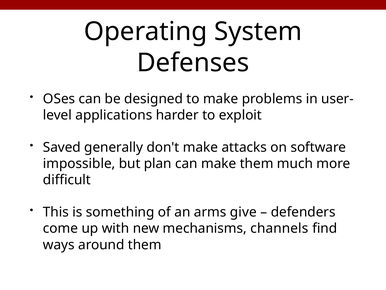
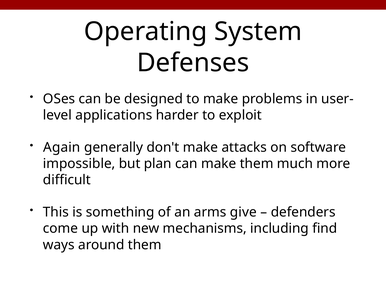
Saved: Saved -> Again
channels: channels -> including
